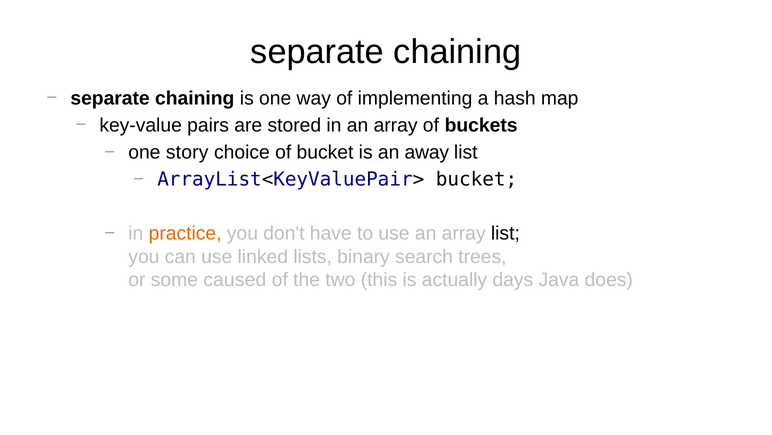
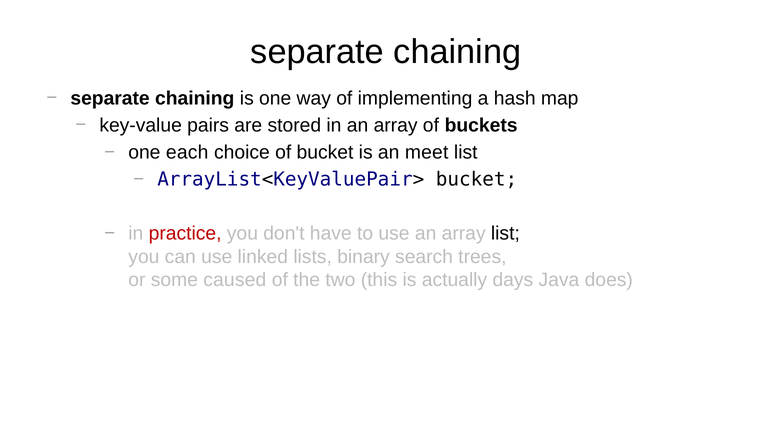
story: story -> each
away: away -> meet
practice colour: orange -> red
